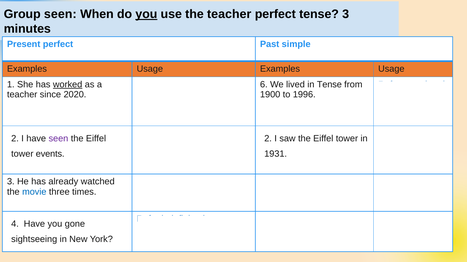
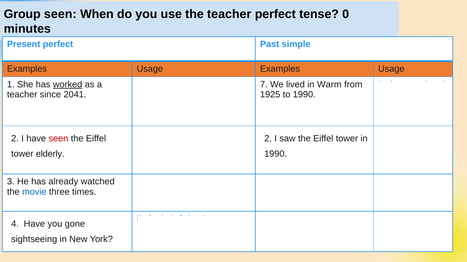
you at (146, 14) underline: present -> none
tense 3: 3 -> 0
6: 6 -> 7
in Tense: Tense -> Warm
2020: 2020 -> 2041
1900: 1900 -> 1925
to 1996: 1996 -> 1990
seen at (58, 139) colour: purple -> red
tower events: events -> elderly
1931 at (276, 154): 1931 -> 1990
